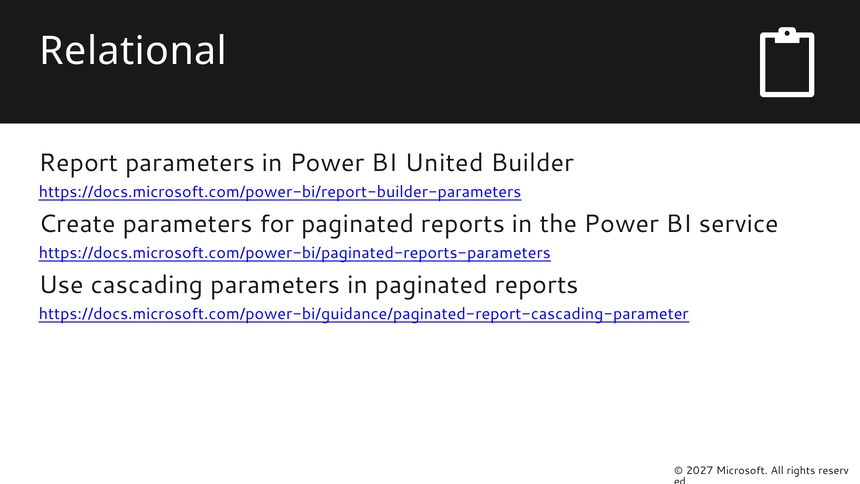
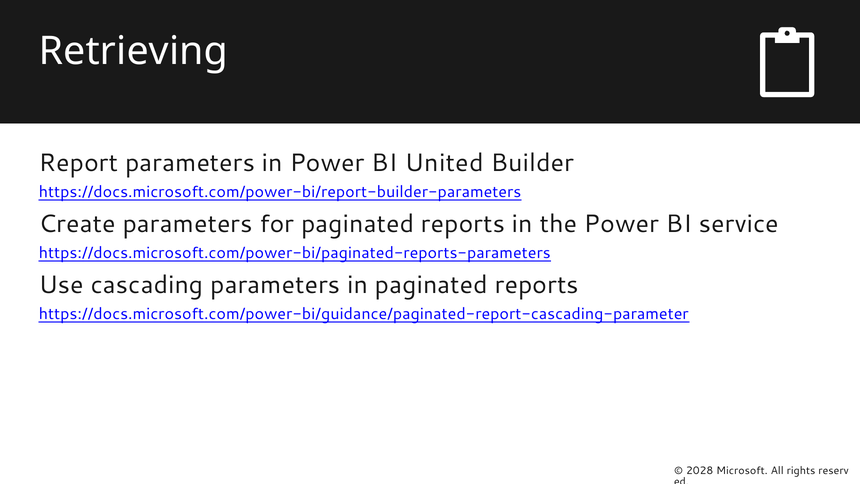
Relational: Relational -> Retrieving
2027: 2027 -> 2028
